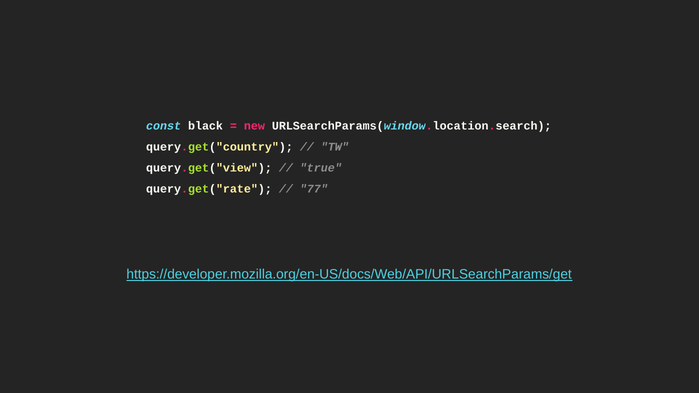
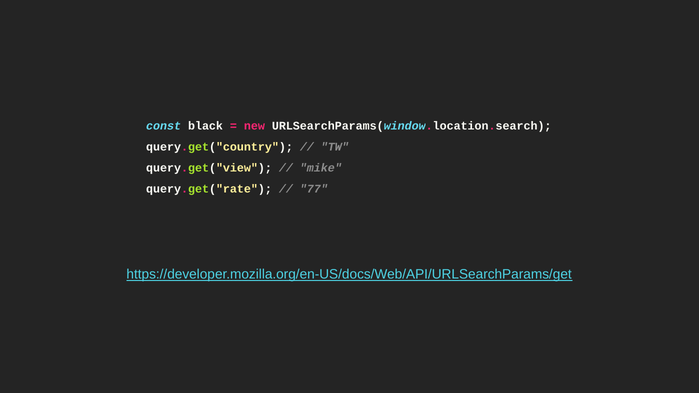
true: true -> mike
